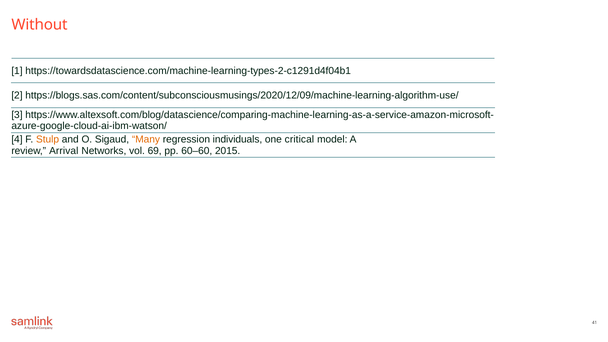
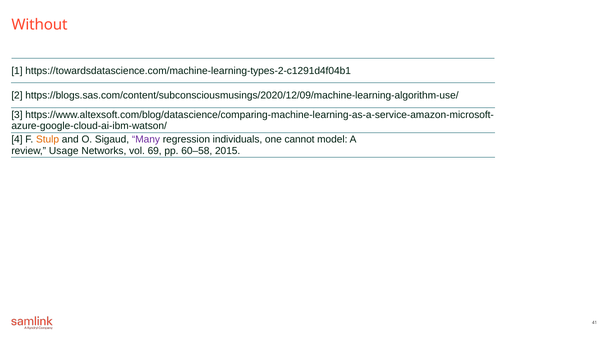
Many colour: orange -> purple
critical: critical -> cannot
Arrival: Arrival -> Usage
60–60: 60–60 -> 60–58
